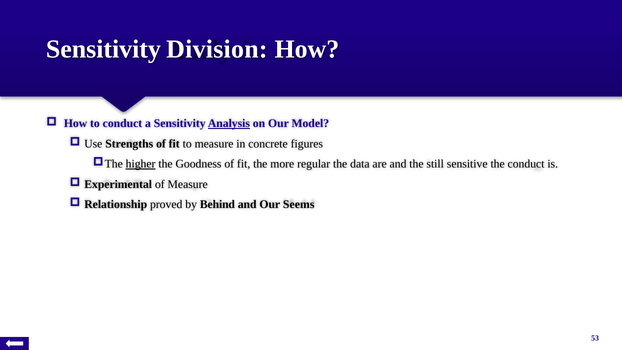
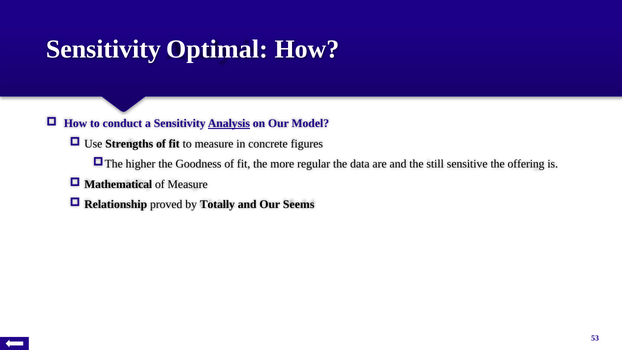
Division: Division -> Optimal
higher underline: present -> none
the conduct: conduct -> offering
Experimental: Experimental -> Mathematical
Behind: Behind -> Totally
